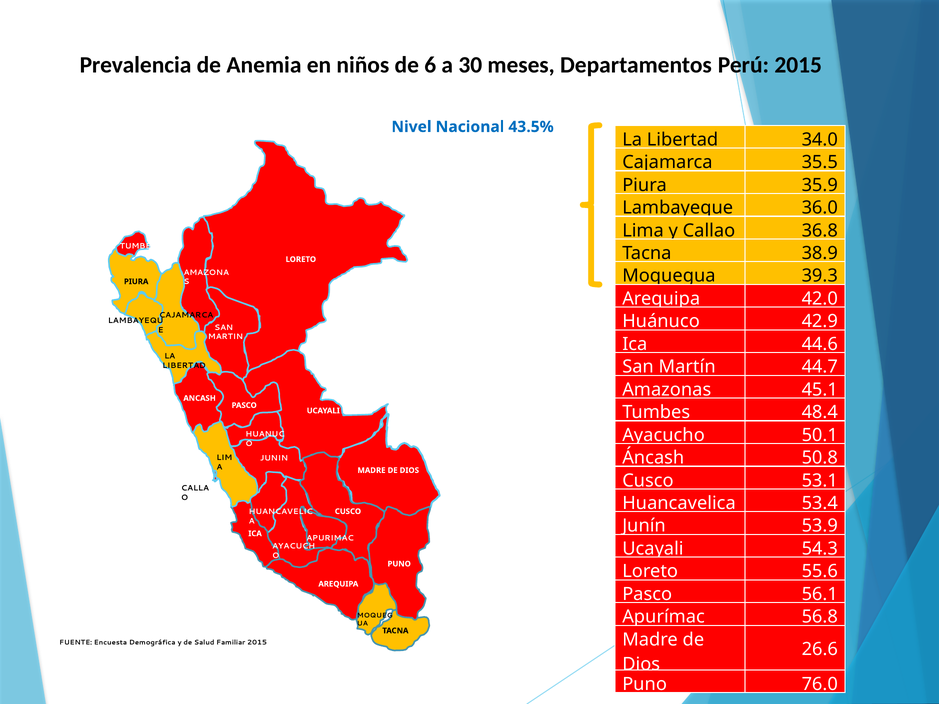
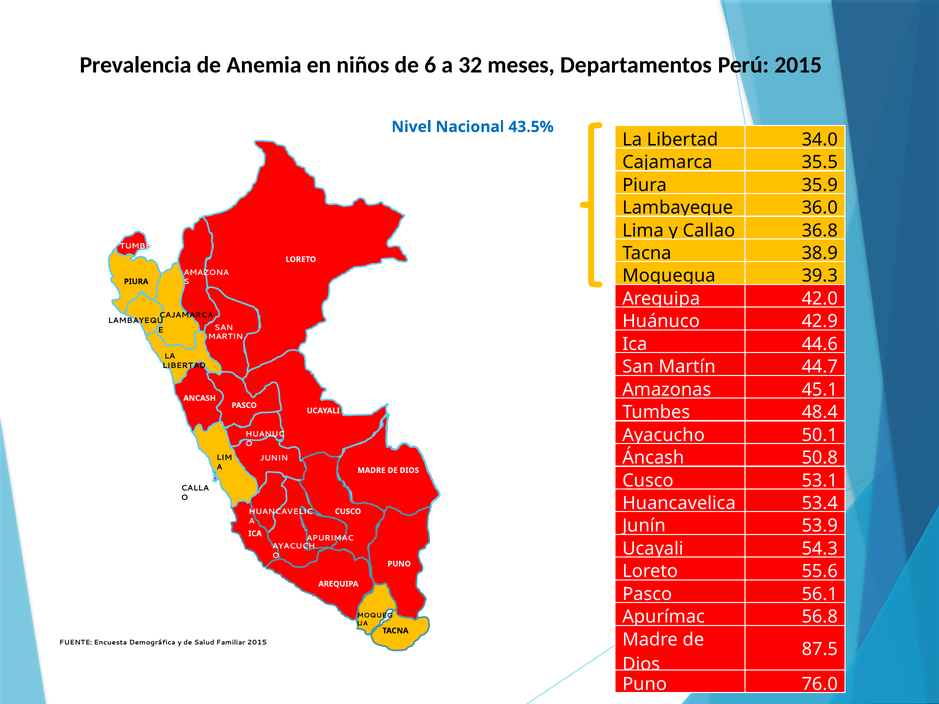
30: 30 -> 32
26.6: 26.6 -> 87.5
